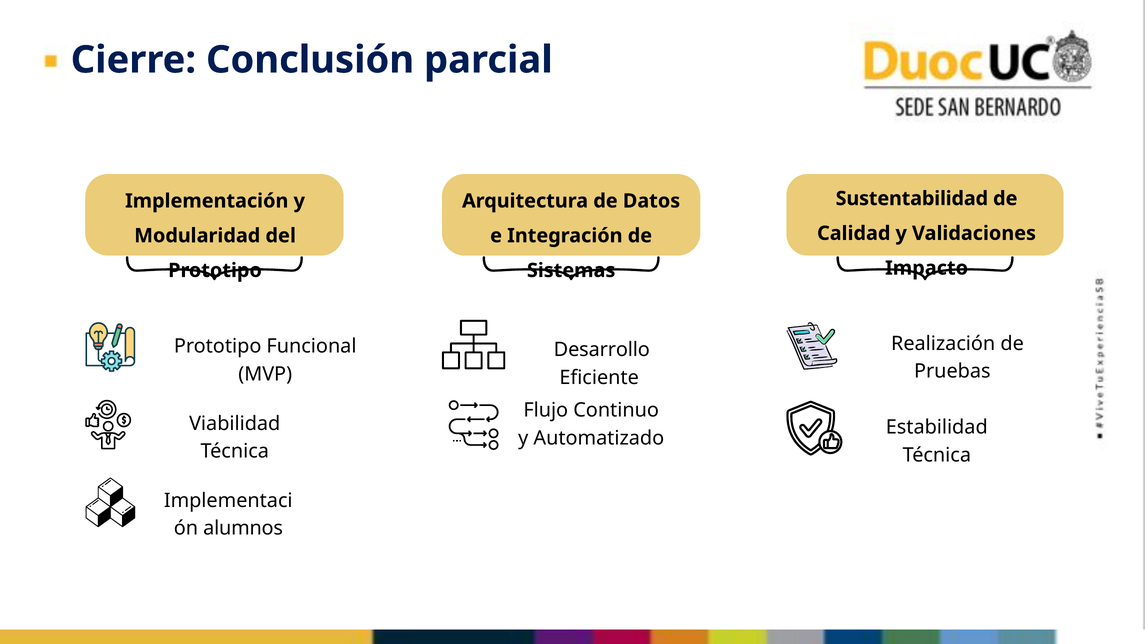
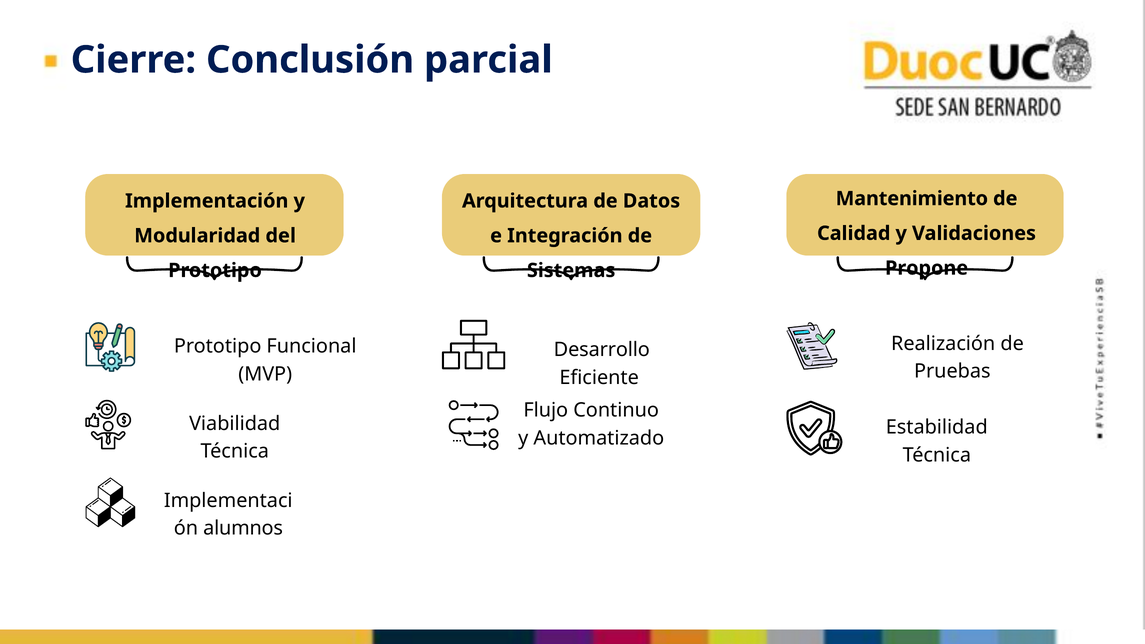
Sustentabilidad: Sustentabilidad -> Mantenimiento
Impacto: Impacto -> Propone
